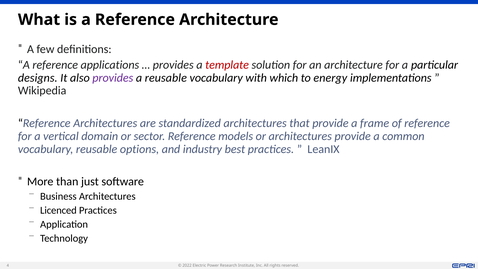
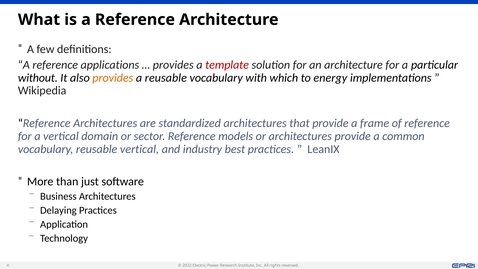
designs: designs -> without
provides at (113, 78) colour: purple -> orange
reusable options: options -> vertical
Licenced: Licenced -> Delaying
